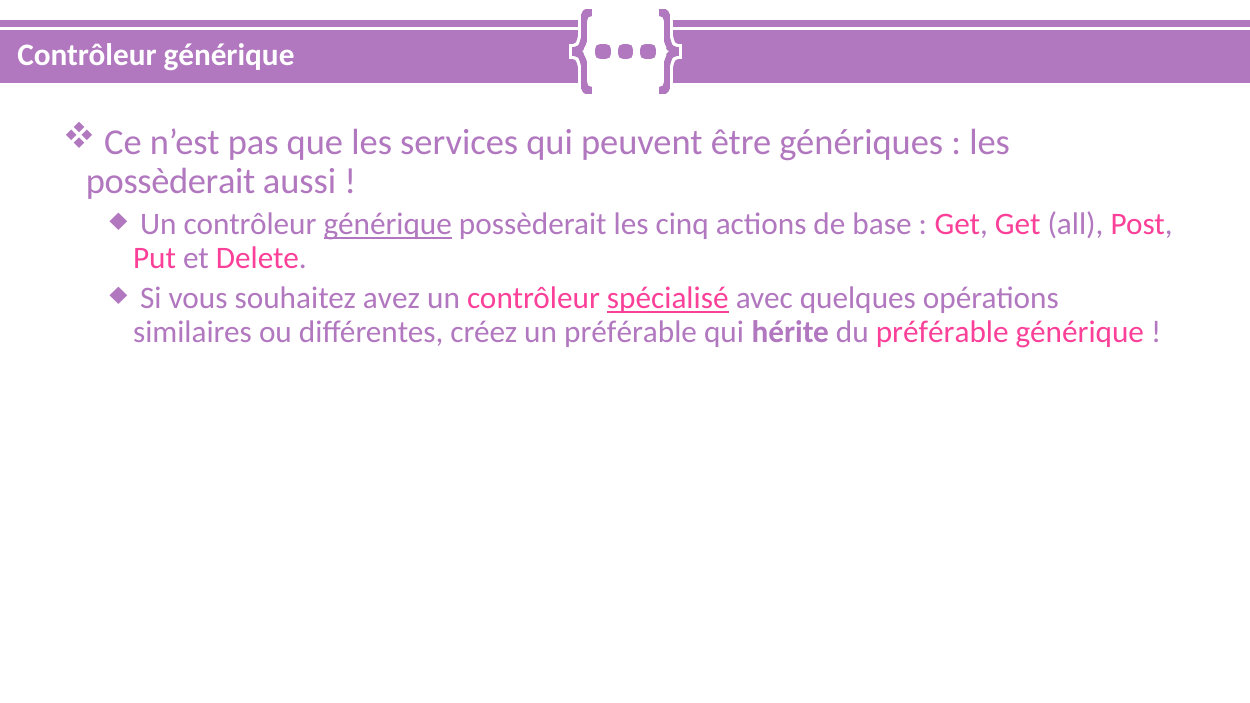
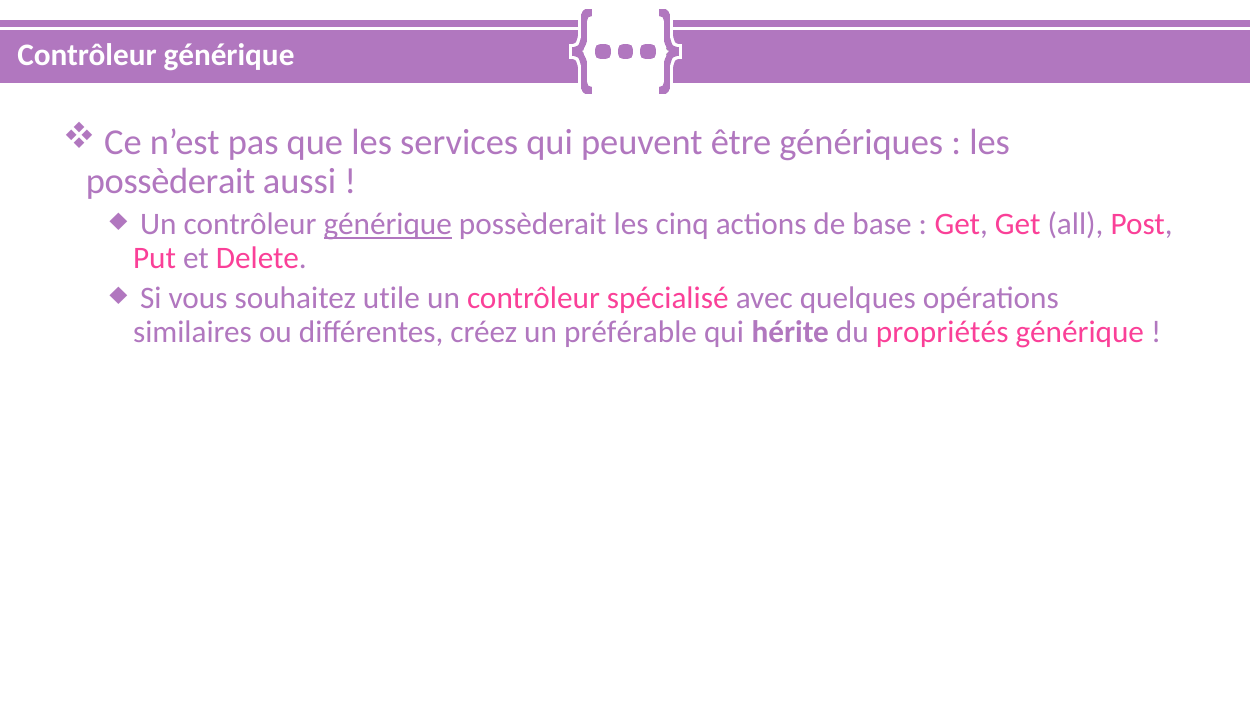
avez: avez -> utile
spécialisé underline: present -> none
du préférable: préférable -> propriétés
